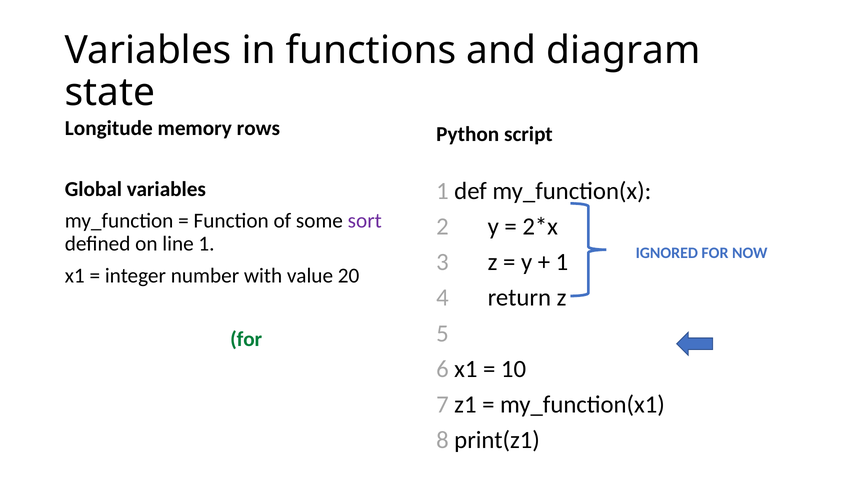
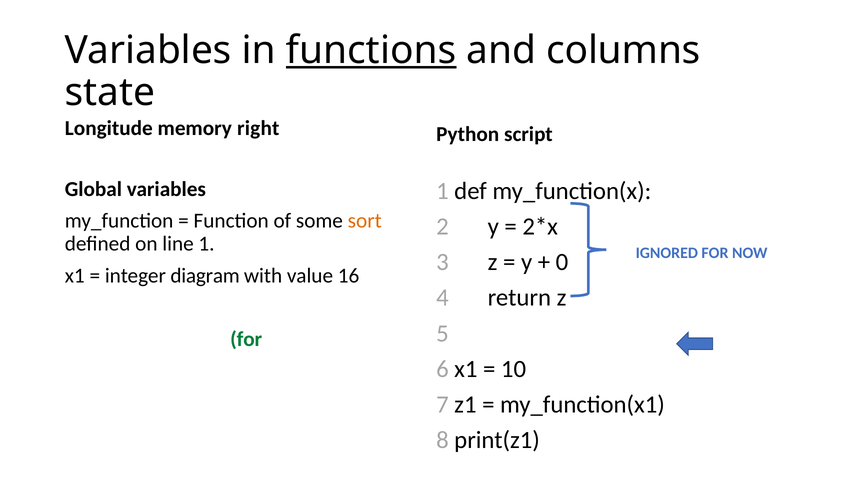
functions underline: none -> present
diagram: diagram -> columns
rows: rows -> right
sort colour: purple -> orange
1 at (562, 262): 1 -> 0
number: number -> diagram
20 at (349, 275): 20 -> 16
